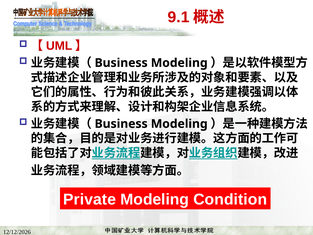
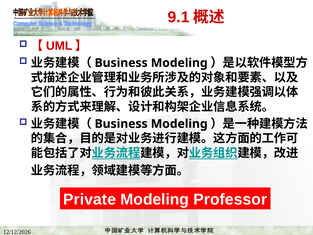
Condition: Condition -> Professor
